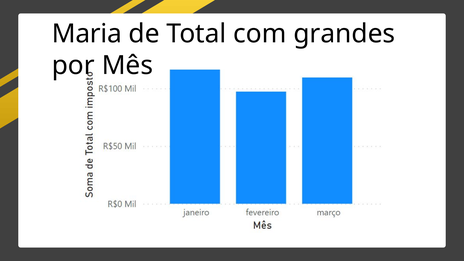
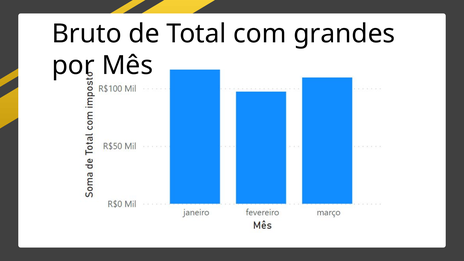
Maria: Maria -> Bruto
